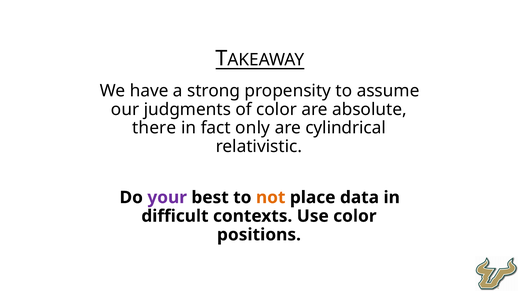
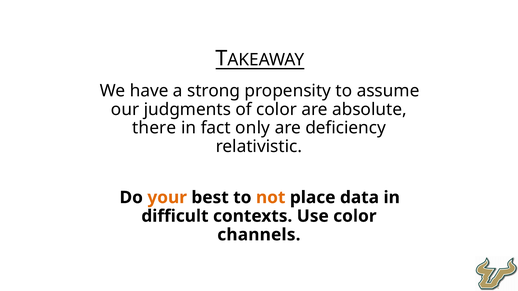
cylindrical: cylindrical -> deficiency
your colour: purple -> orange
positions: positions -> channels
